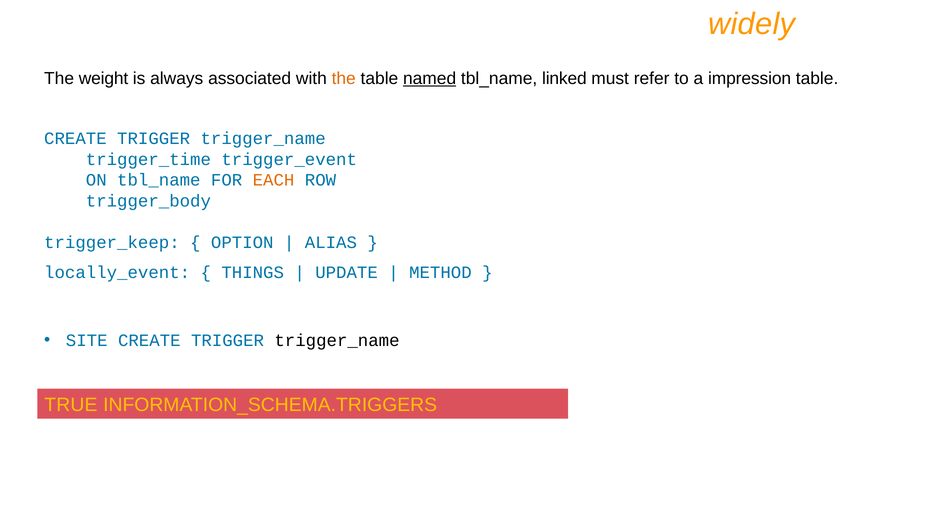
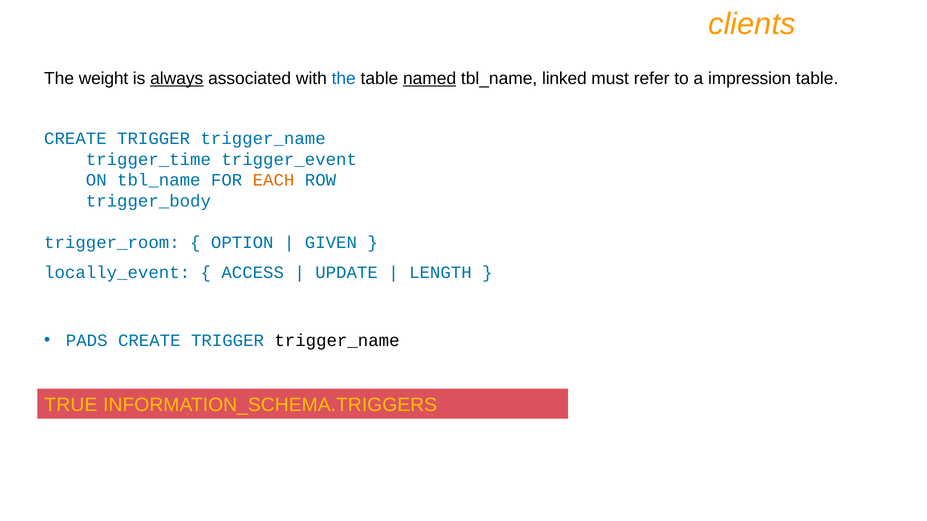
widely: widely -> clients
always underline: none -> present
the at (344, 79) colour: orange -> blue
trigger_keep: trigger_keep -> trigger_room
ALIAS: ALIAS -> GIVEN
THINGS: THINGS -> ACCESS
METHOD: METHOD -> LENGTH
SITE: SITE -> PADS
